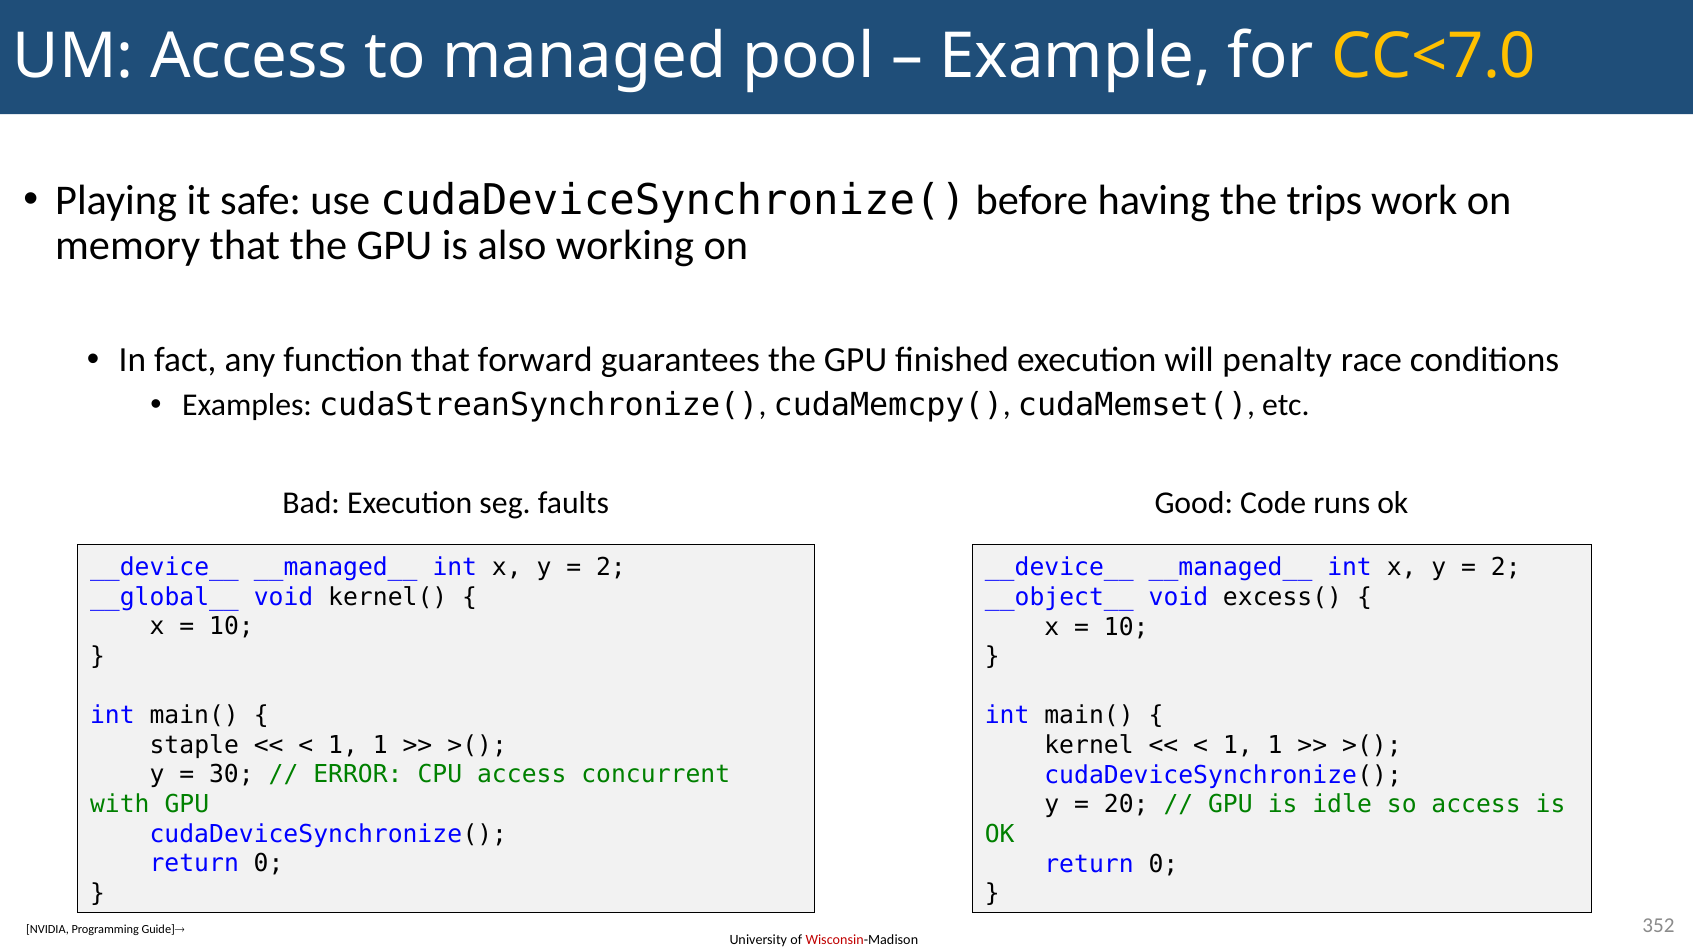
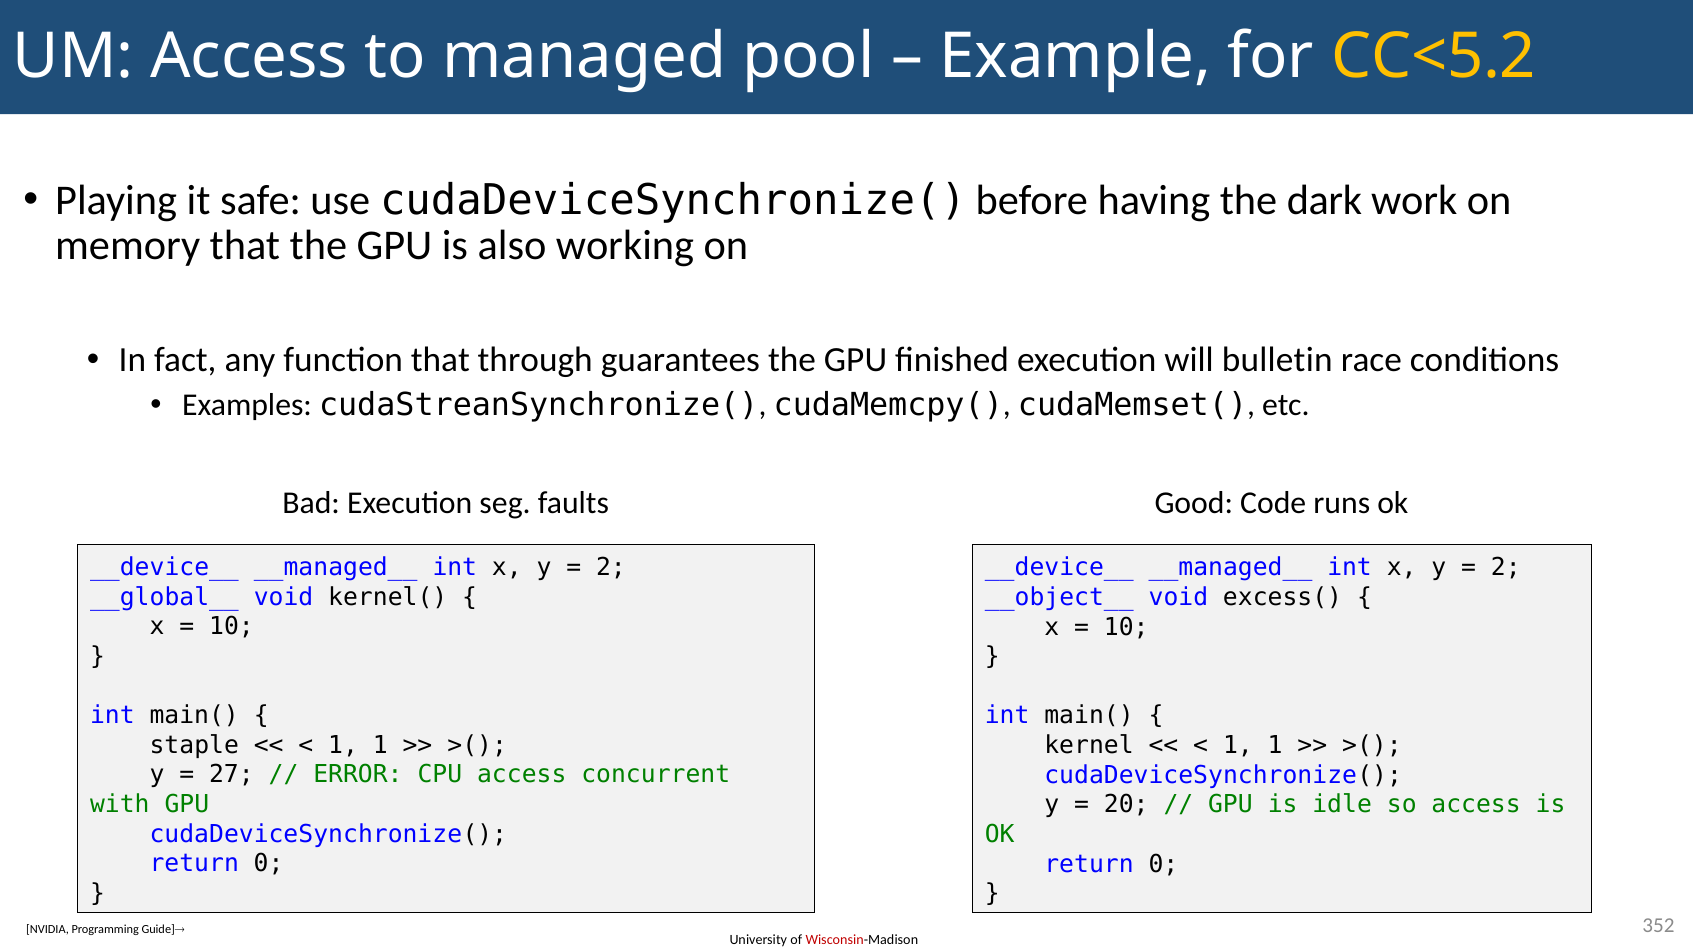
CC<7.0: CC<7.0 -> CC<5.2
trips: trips -> dark
forward: forward -> through
penalty: penalty -> bulletin
30: 30 -> 27
